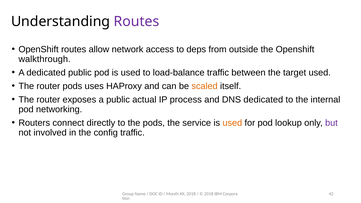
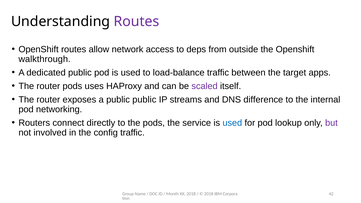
target used: used -> apps
scaled colour: orange -> purple
public actual: actual -> public
process: process -> streams
DNS dedicated: dedicated -> difference
used at (232, 123) colour: orange -> blue
